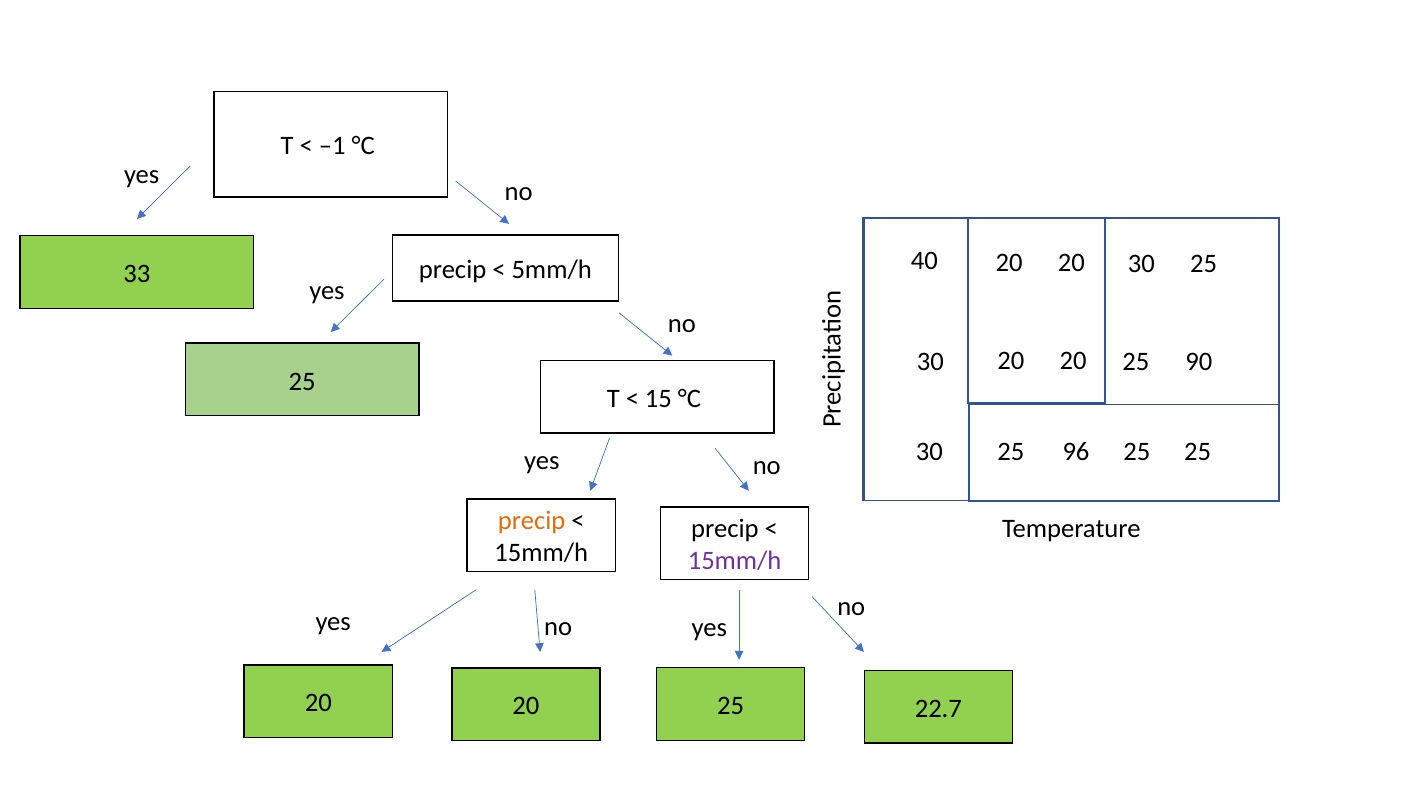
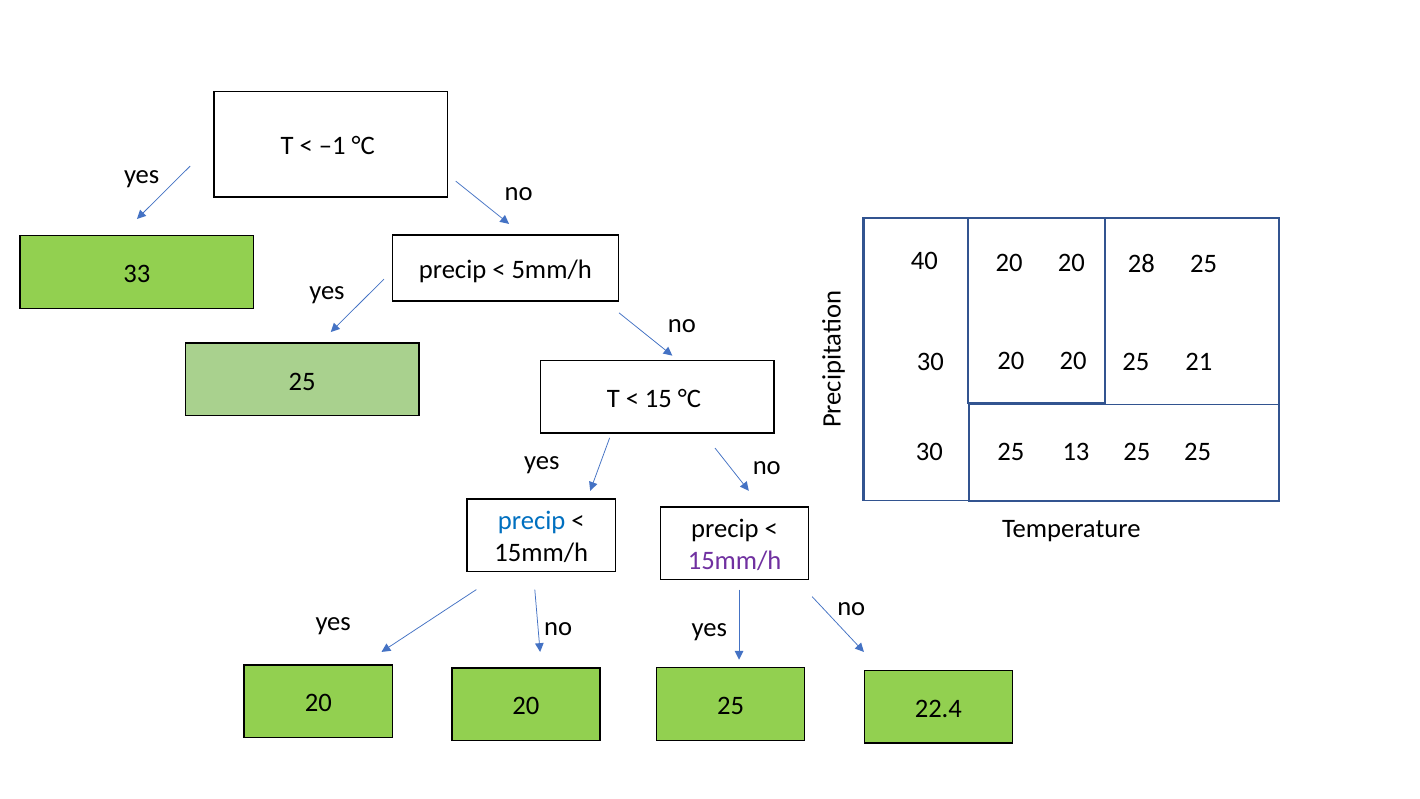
20 30: 30 -> 28
90: 90 -> 21
96: 96 -> 13
precip at (532, 521) colour: orange -> blue
22.7: 22.7 -> 22.4
